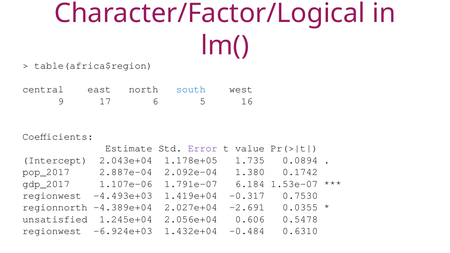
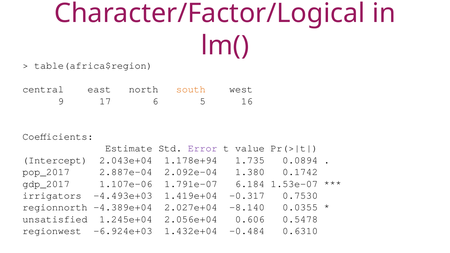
south colour: blue -> orange
1.178e+05: 1.178e+05 -> 1.178e+94
regionwest at (52, 196): regionwest -> irrigators
-2.691: -2.691 -> -8.140
